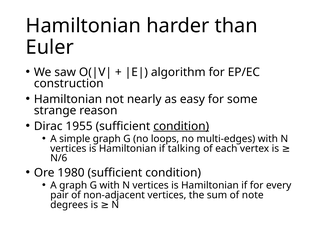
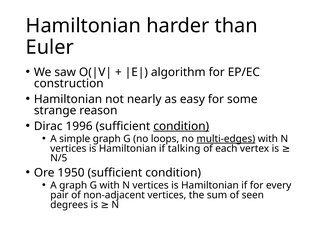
1955: 1955 -> 1996
multi-edges underline: none -> present
N/6: N/6 -> N/5
1980: 1980 -> 1950
note: note -> seen
